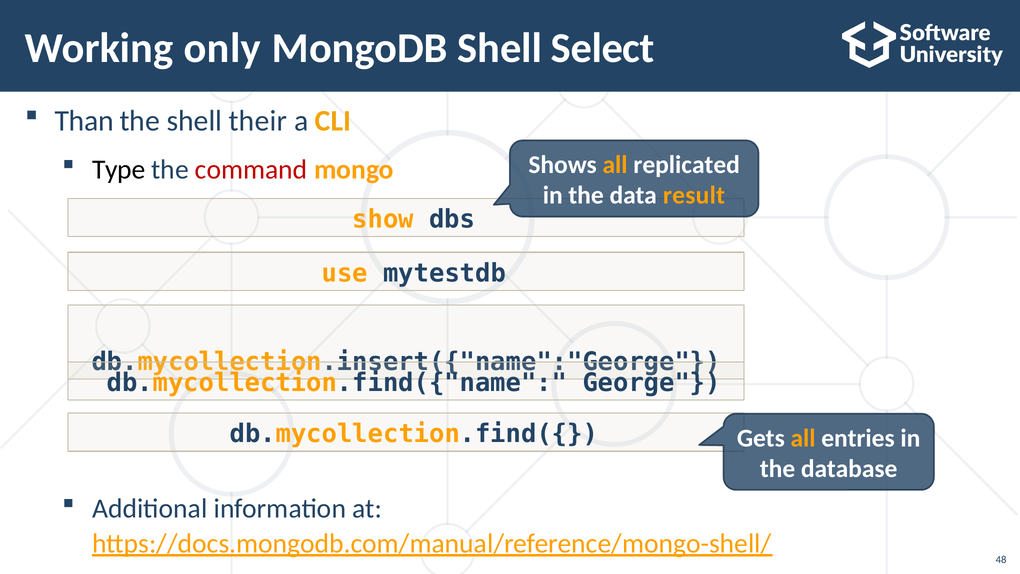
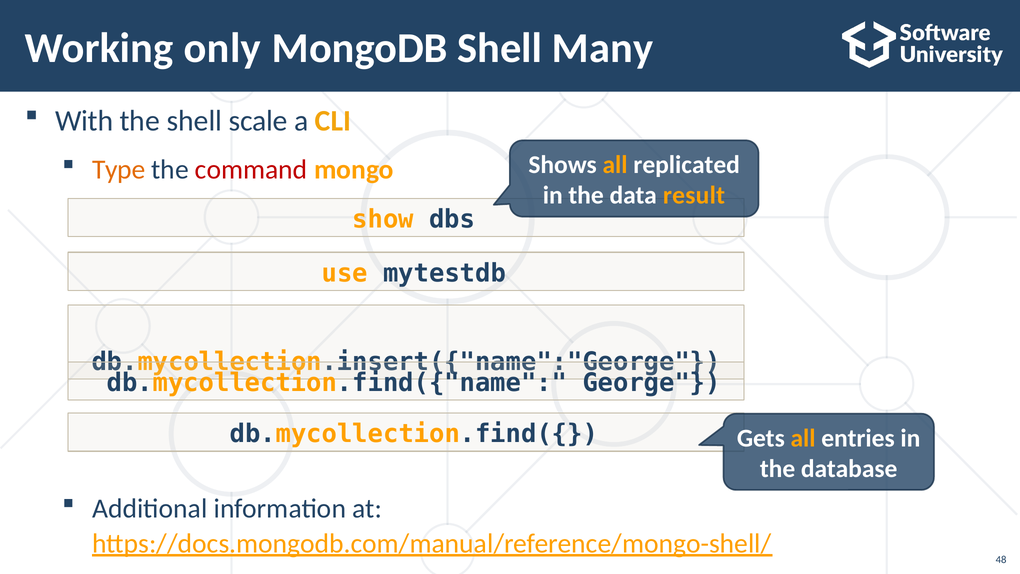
Select: Select -> Many
Than: Than -> With
their: their -> scale
Type colour: black -> orange
